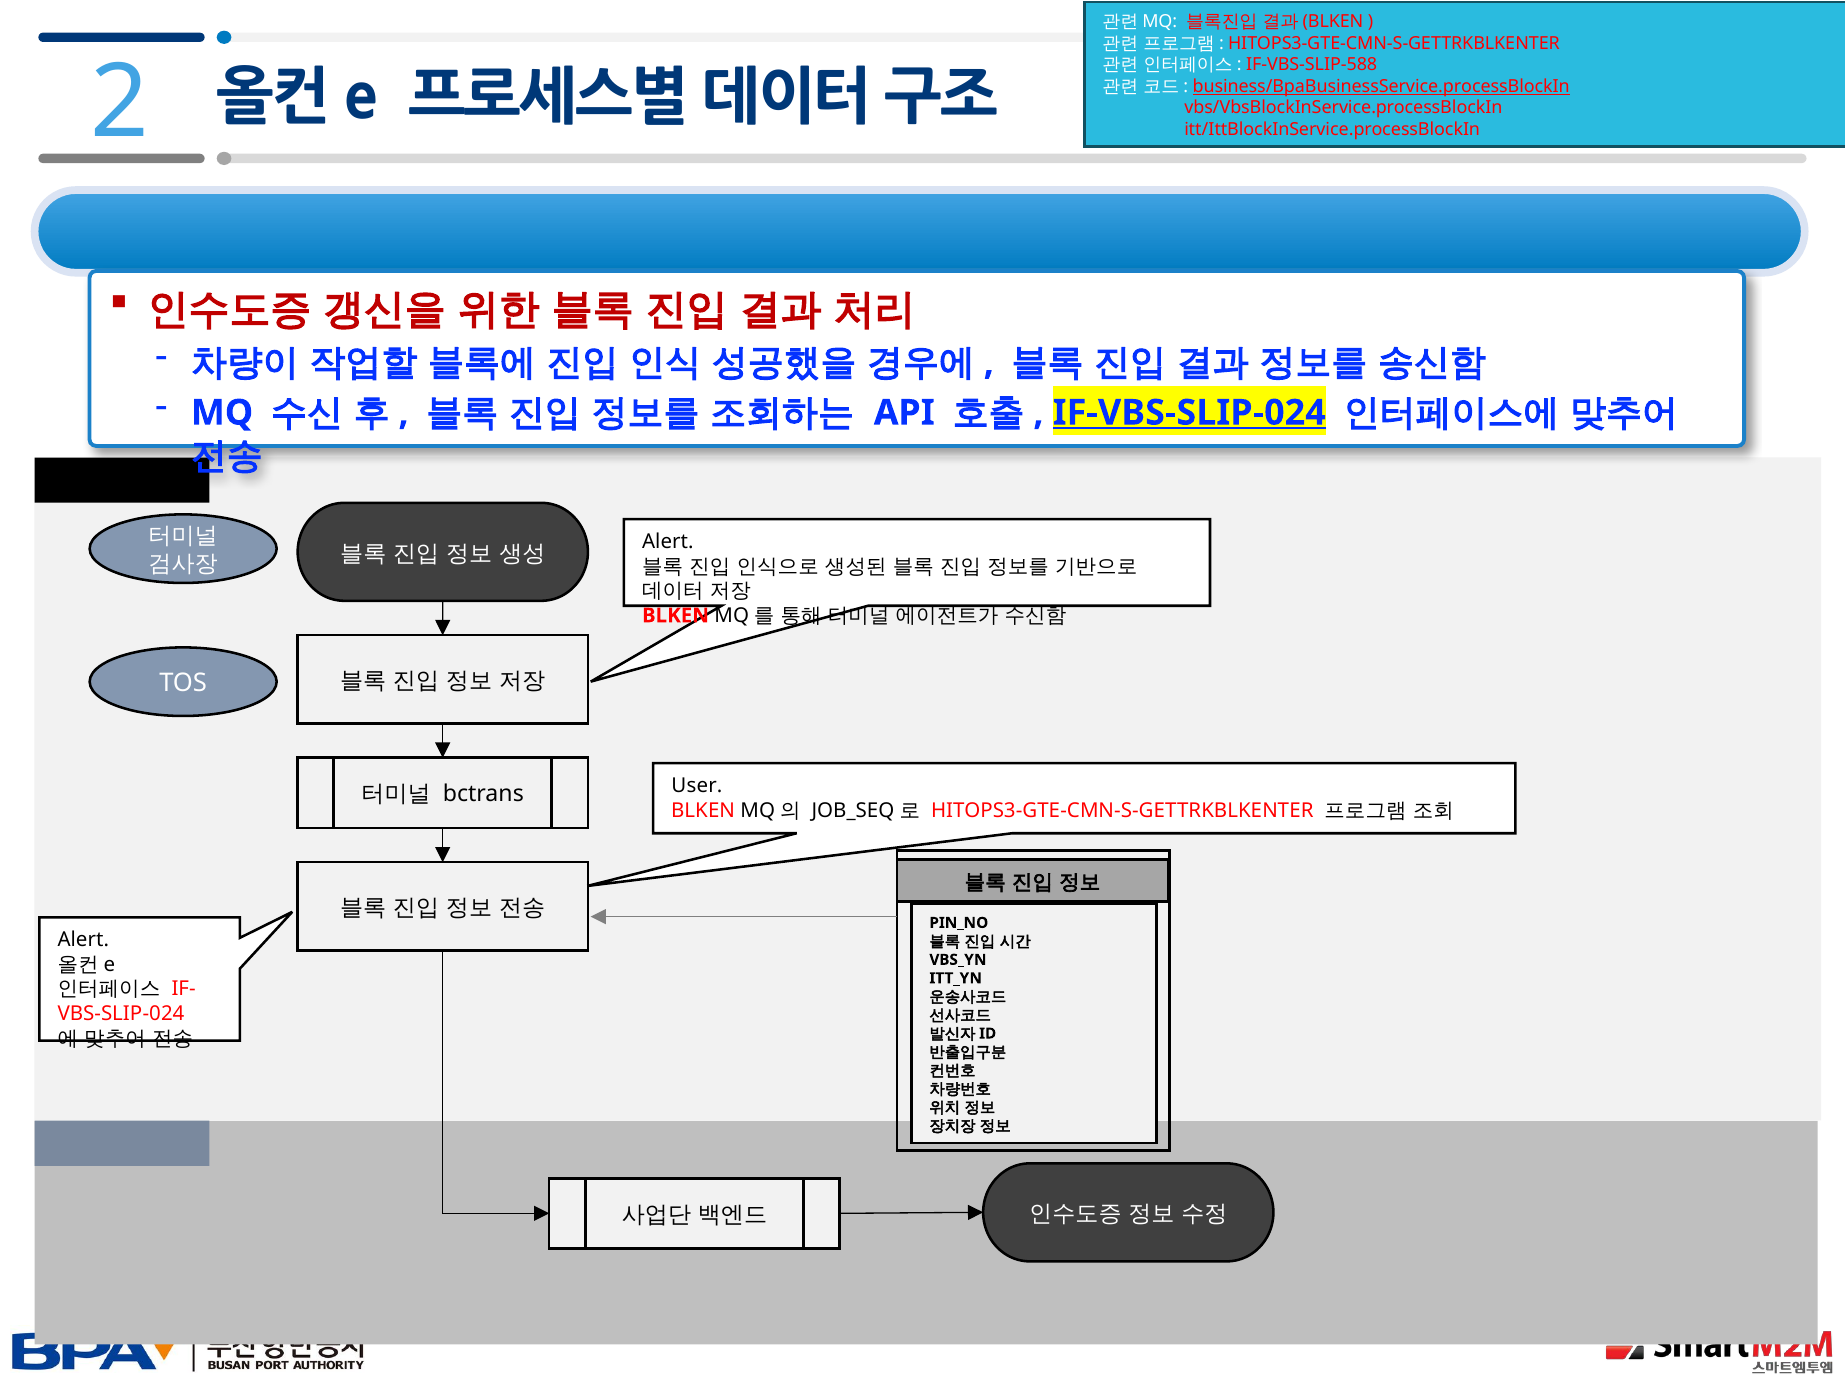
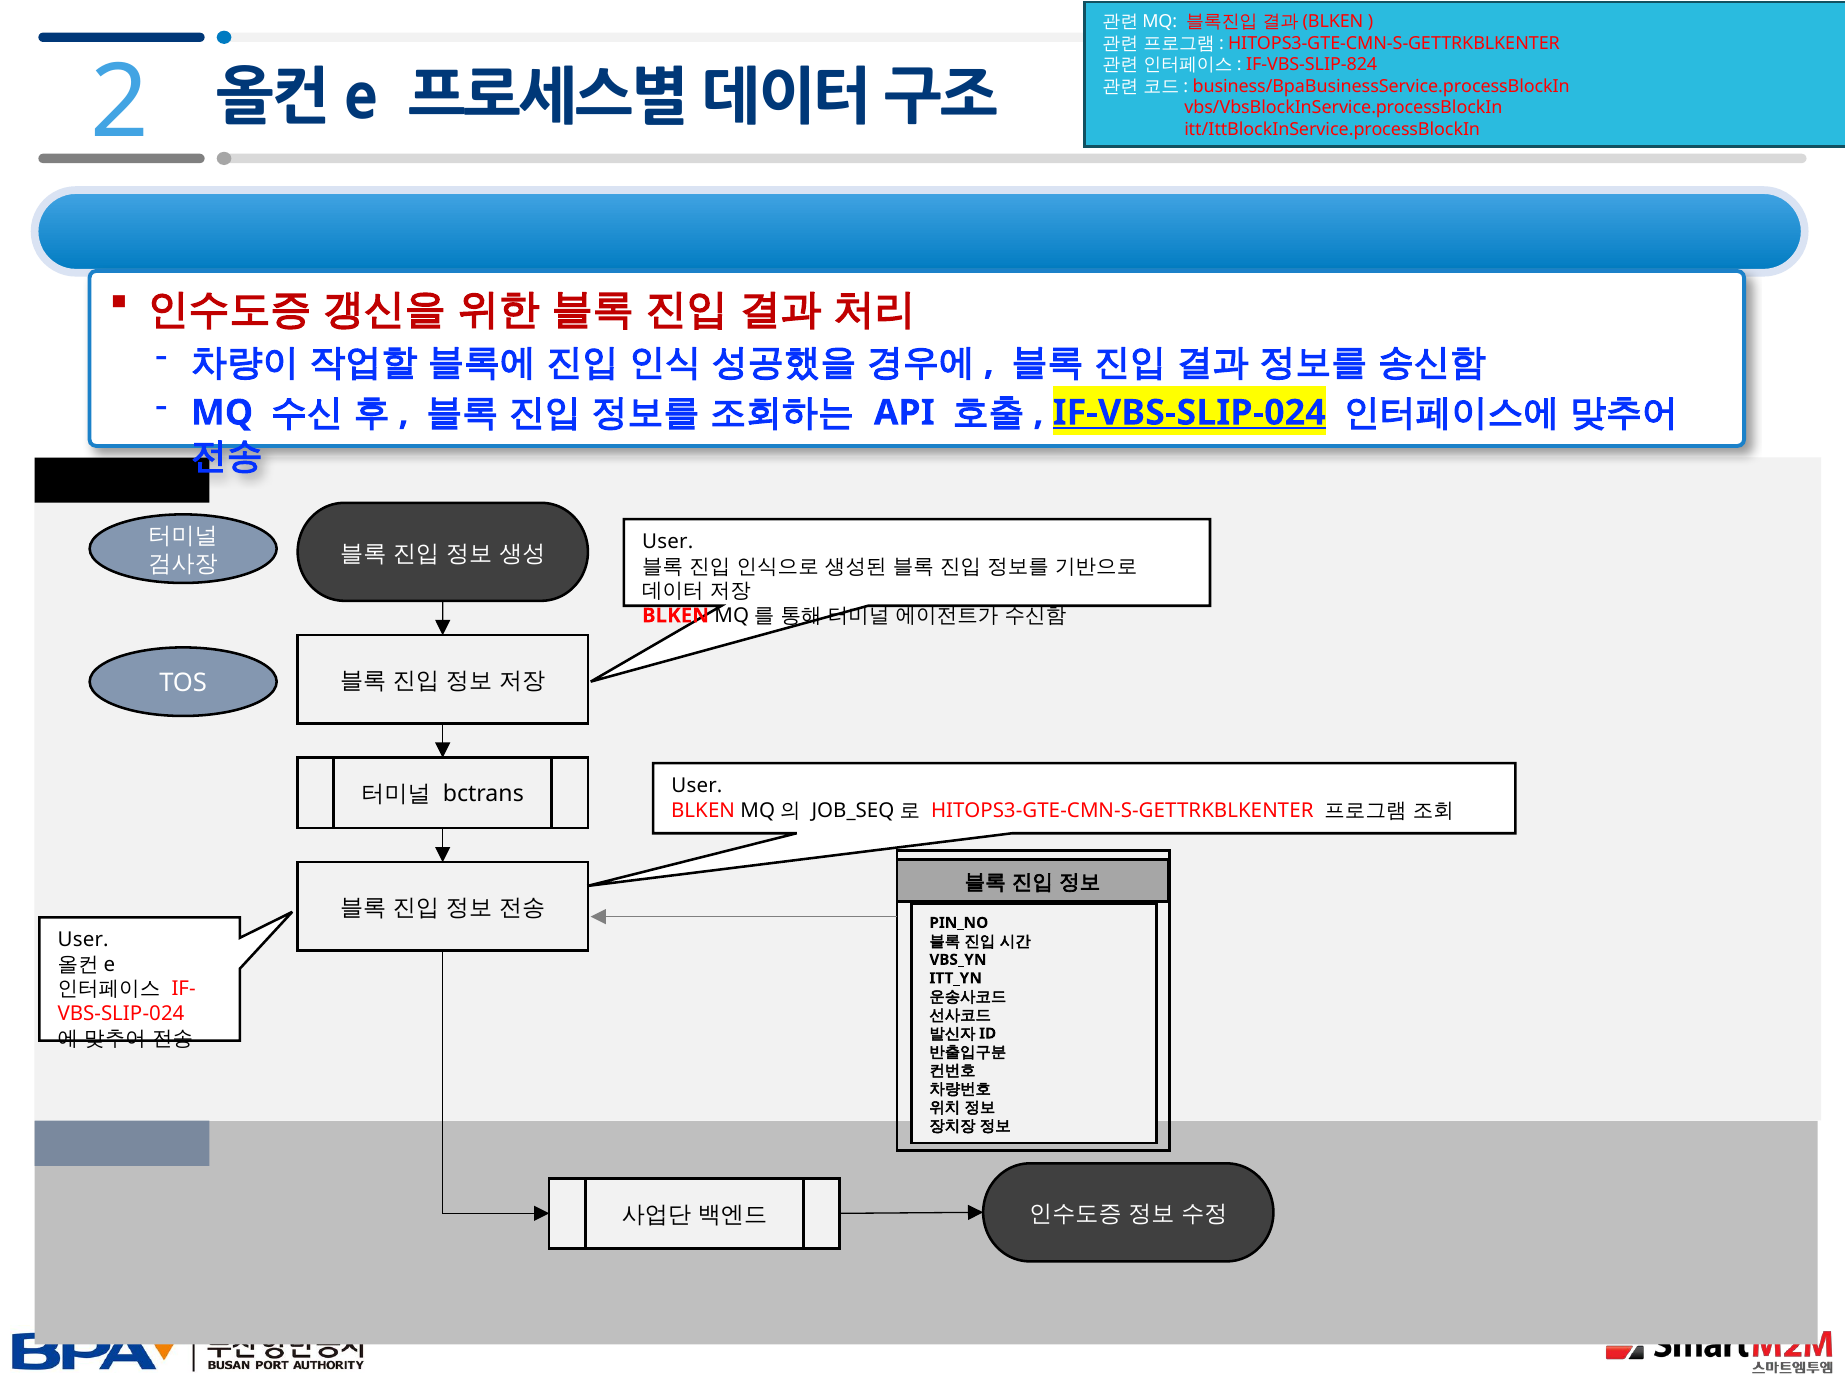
IF-VBS-SLIP-588: IF-VBS-SLIP-588 -> IF-VBS-SLIP-824
business/BpaBusinessService.processBlockIn underline: present -> none
Alert at (668, 542): Alert -> User
Alert at (83, 940): Alert -> User
